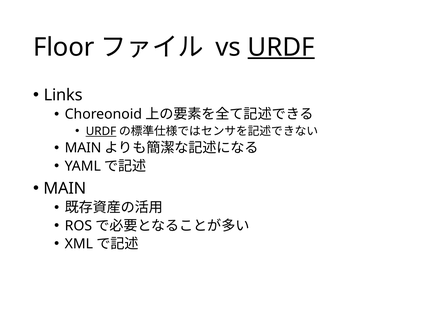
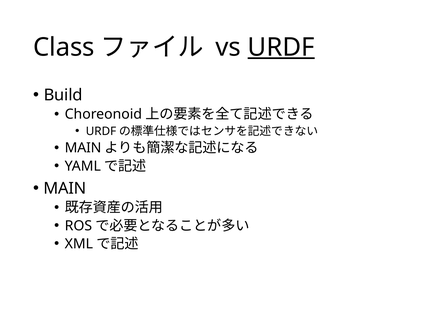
Floor: Floor -> Class
Links: Links -> Build
URDF at (101, 131) underline: present -> none
